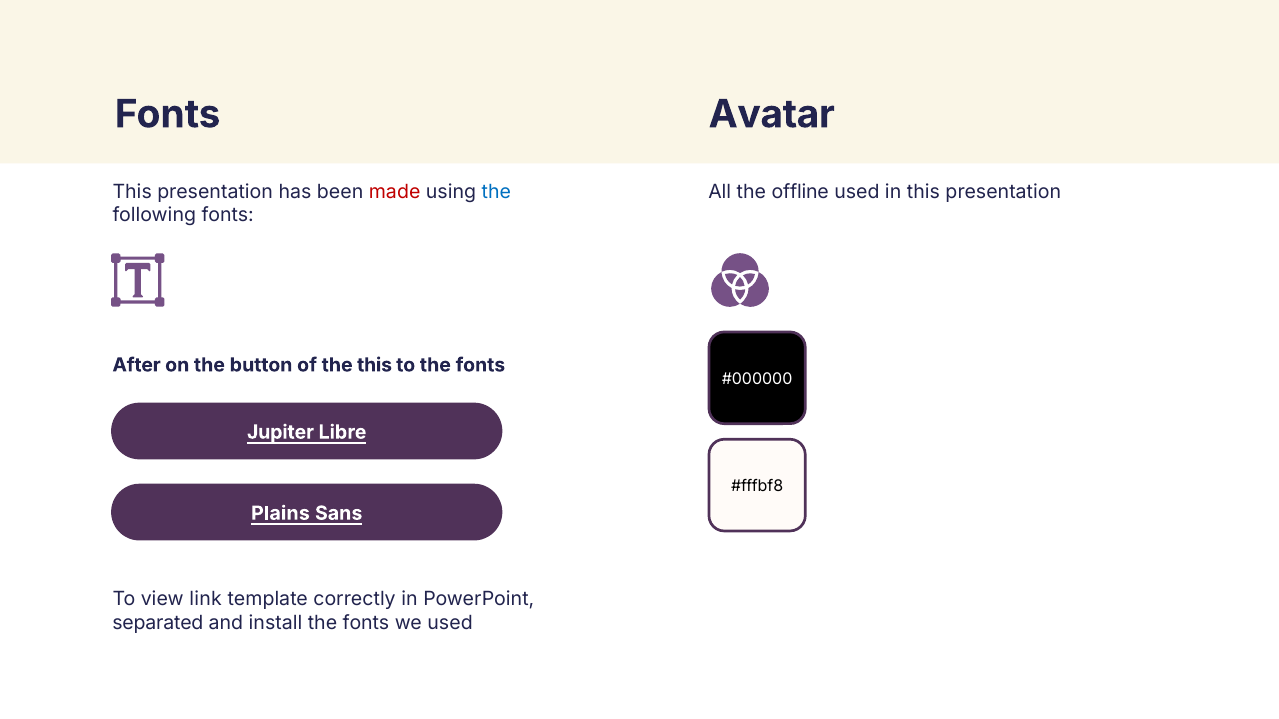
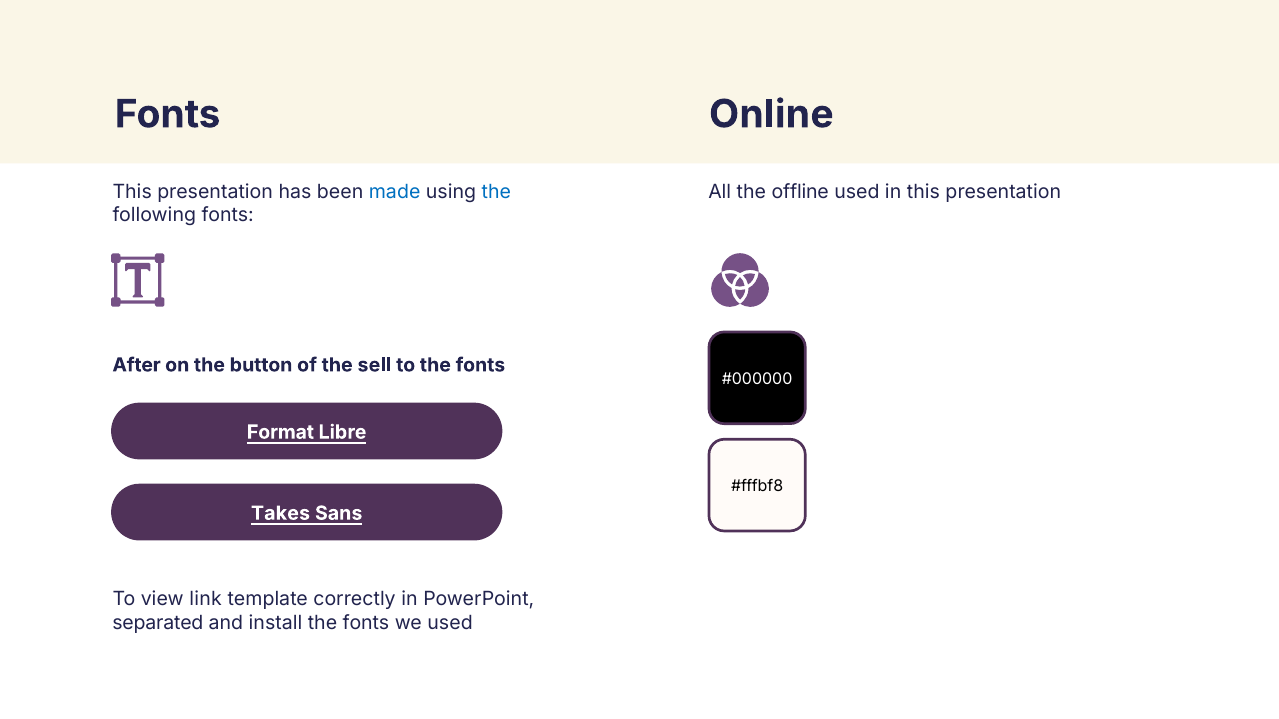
Avatar: Avatar -> Online
made colour: red -> blue
the this: this -> sell
Jupiter: Jupiter -> Format
Plains: Plains -> Takes
